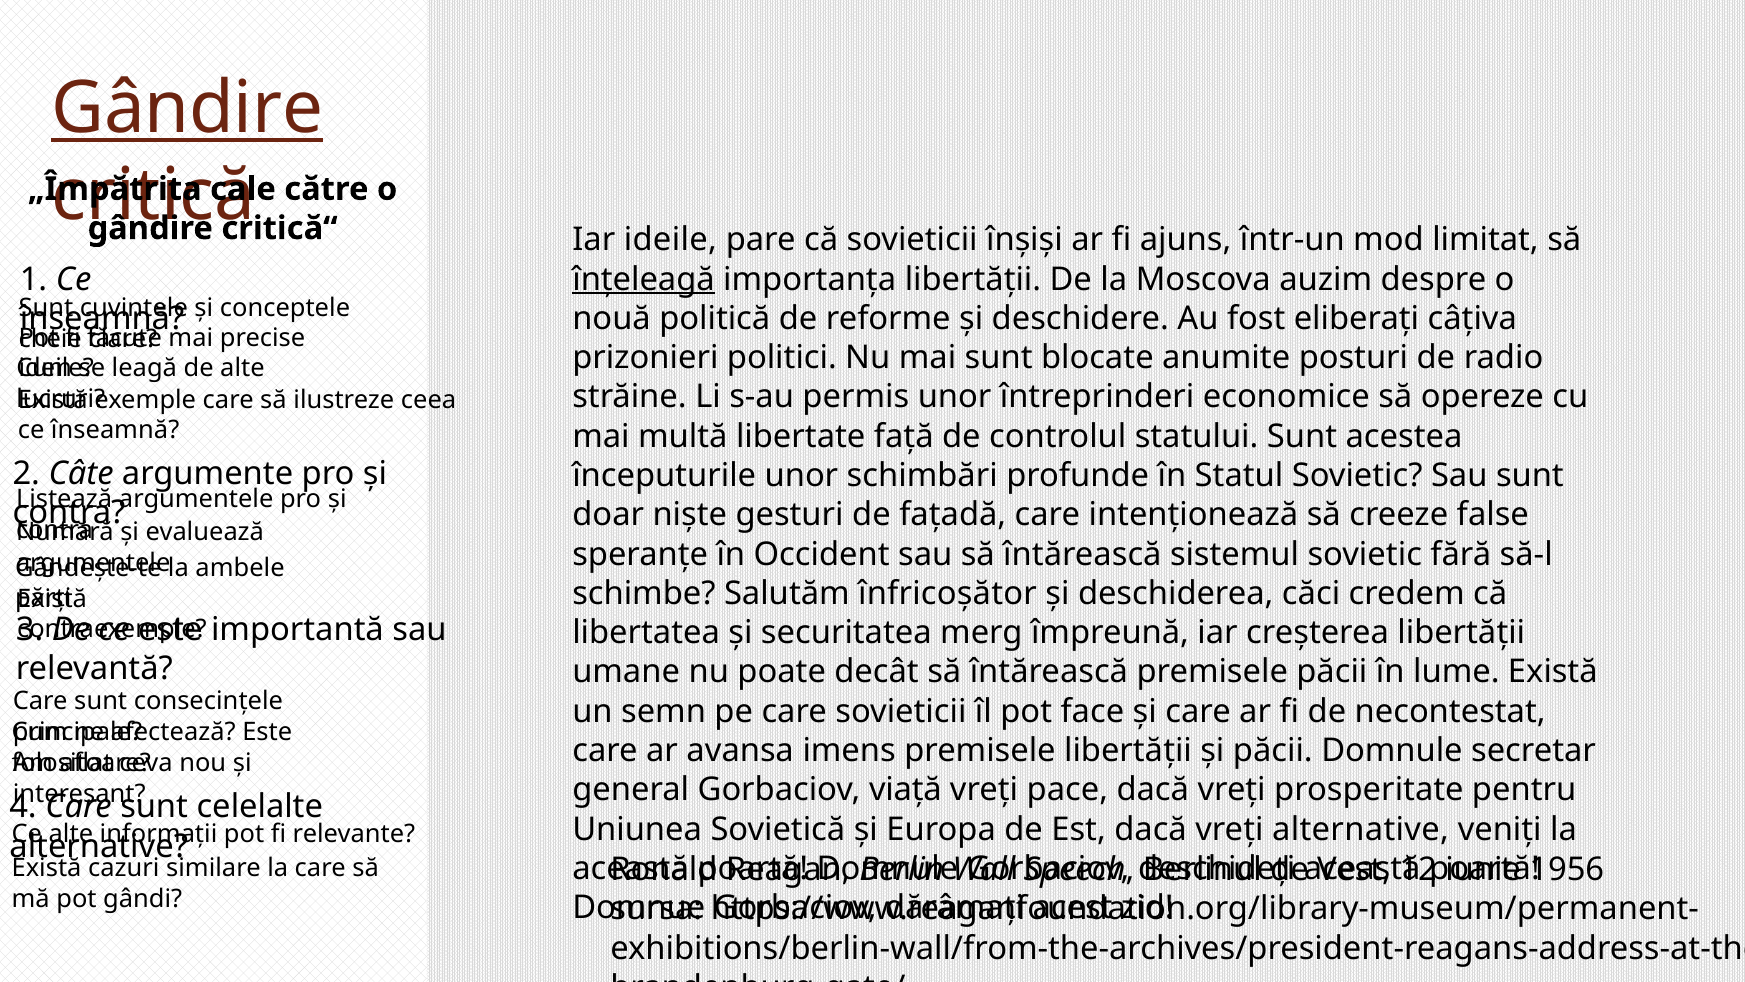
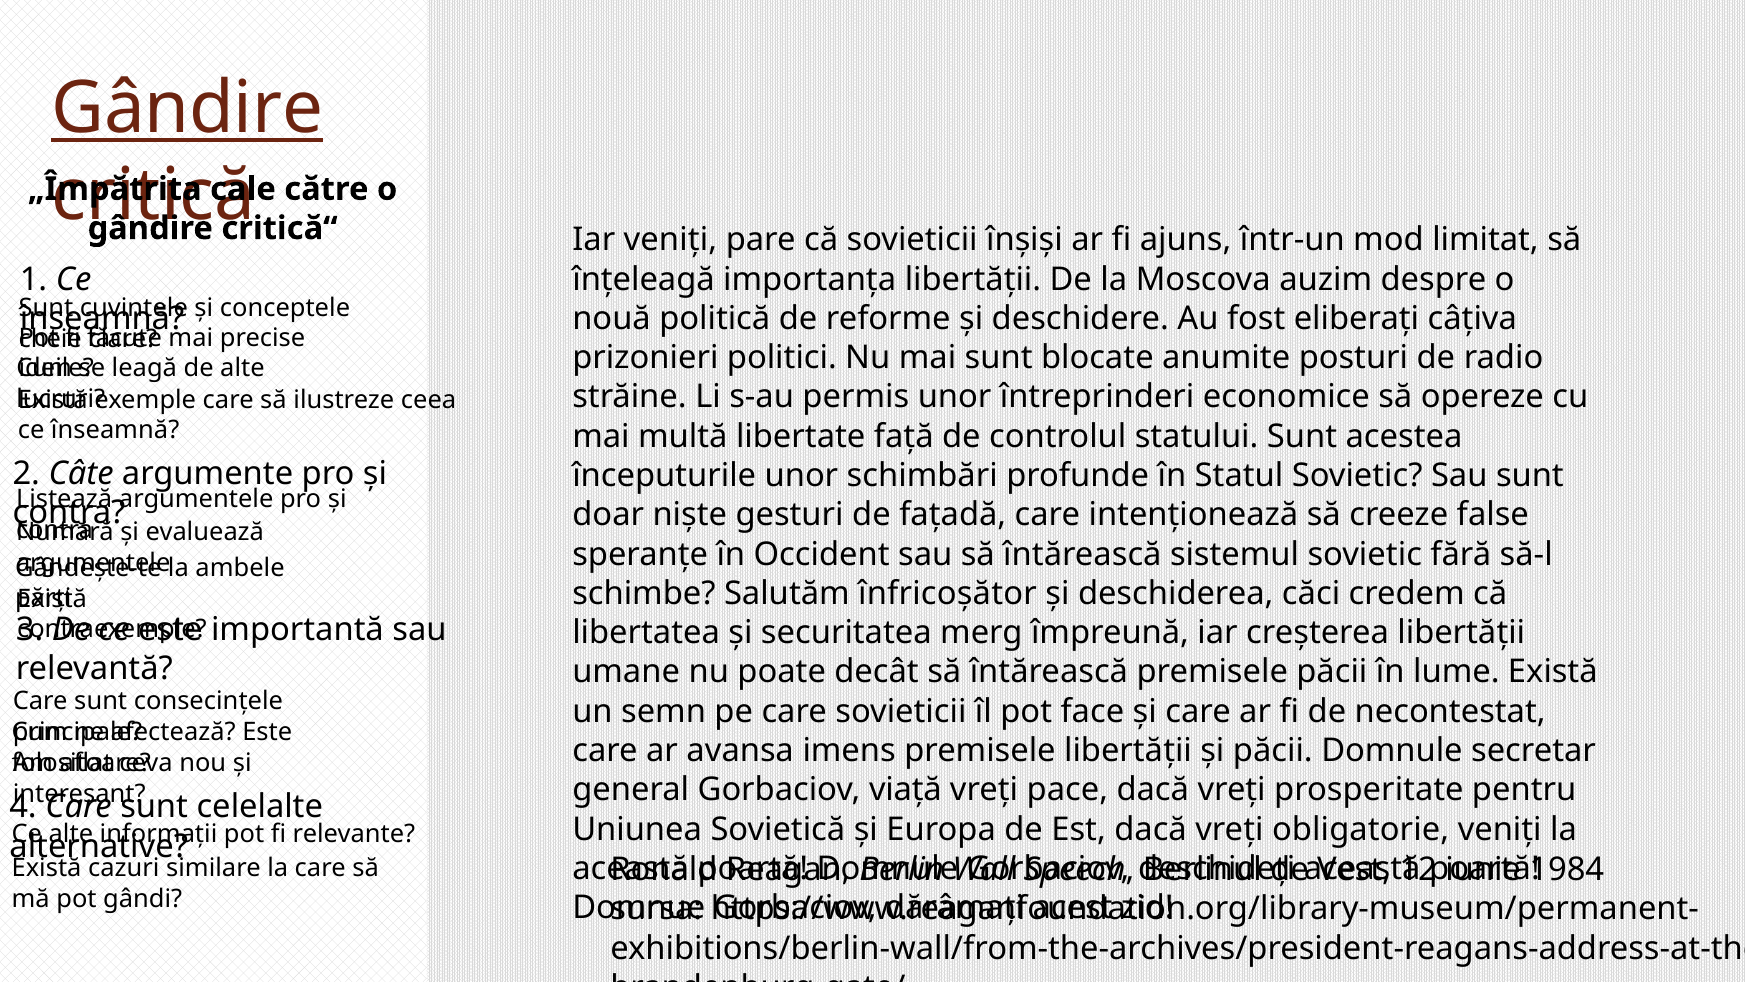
Iar ideile: ideile -> veniți
înțeleagă underline: present -> none
vreți alternative: alternative -> obligatorie
1956: 1956 -> 1984
